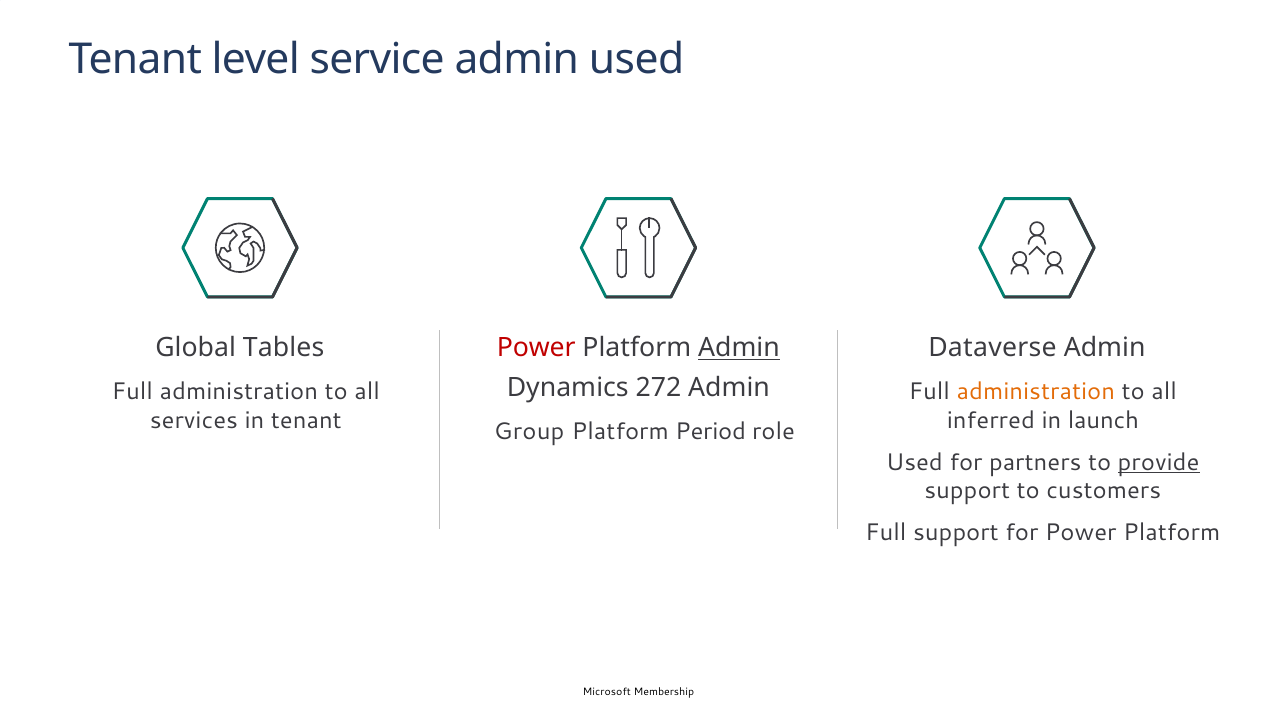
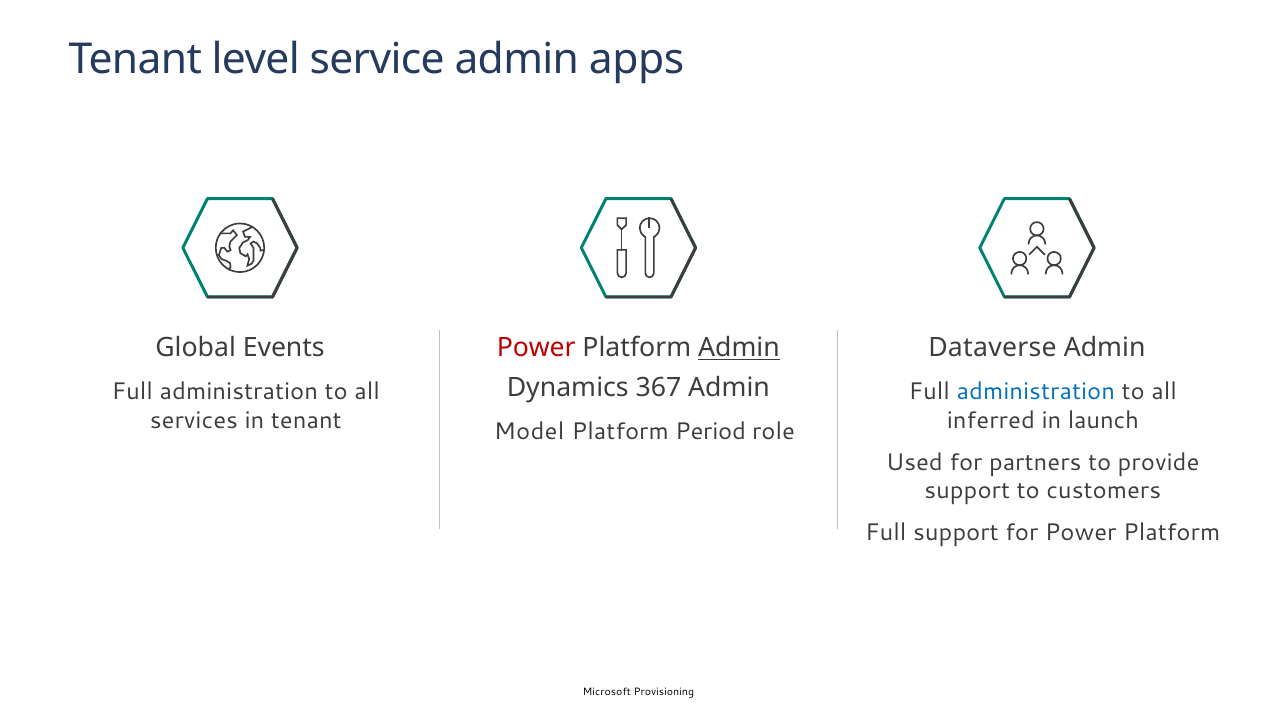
admin used: used -> apps
Tables: Tables -> Events
272: 272 -> 367
administration at (1036, 392) colour: orange -> blue
Group: Group -> Model
provide underline: present -> none
Membership: Membership -> Provisioning
